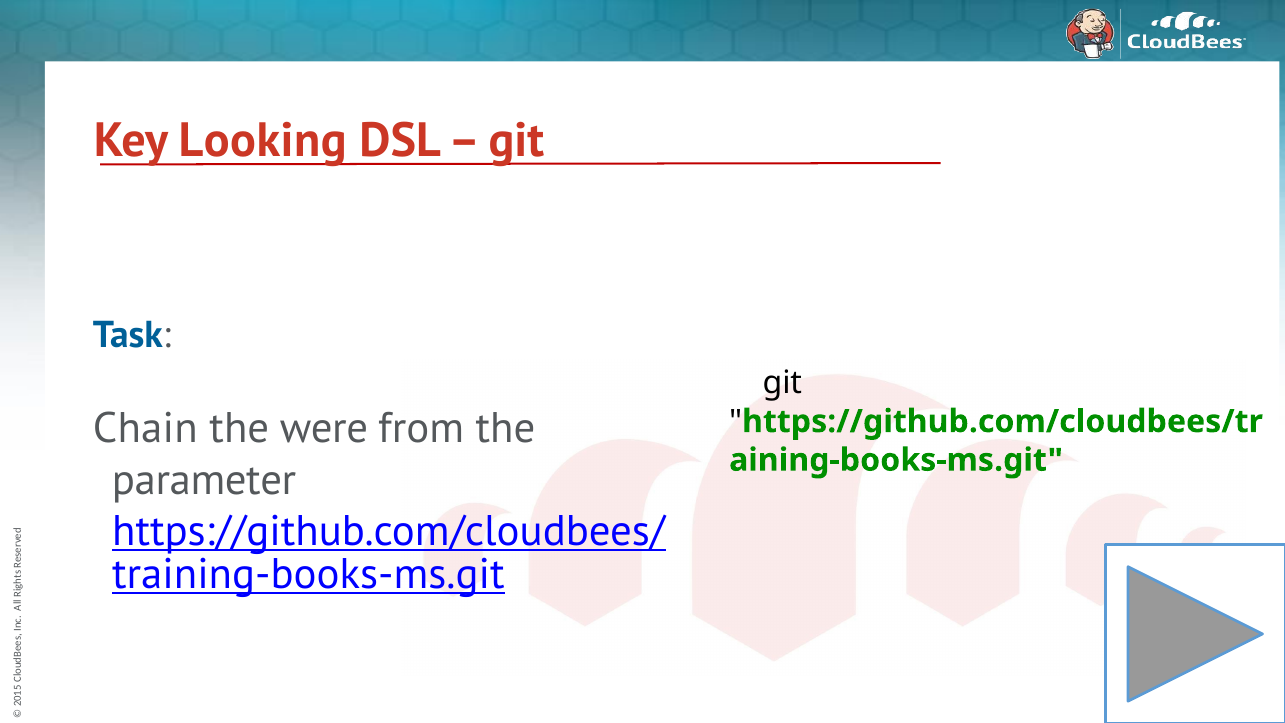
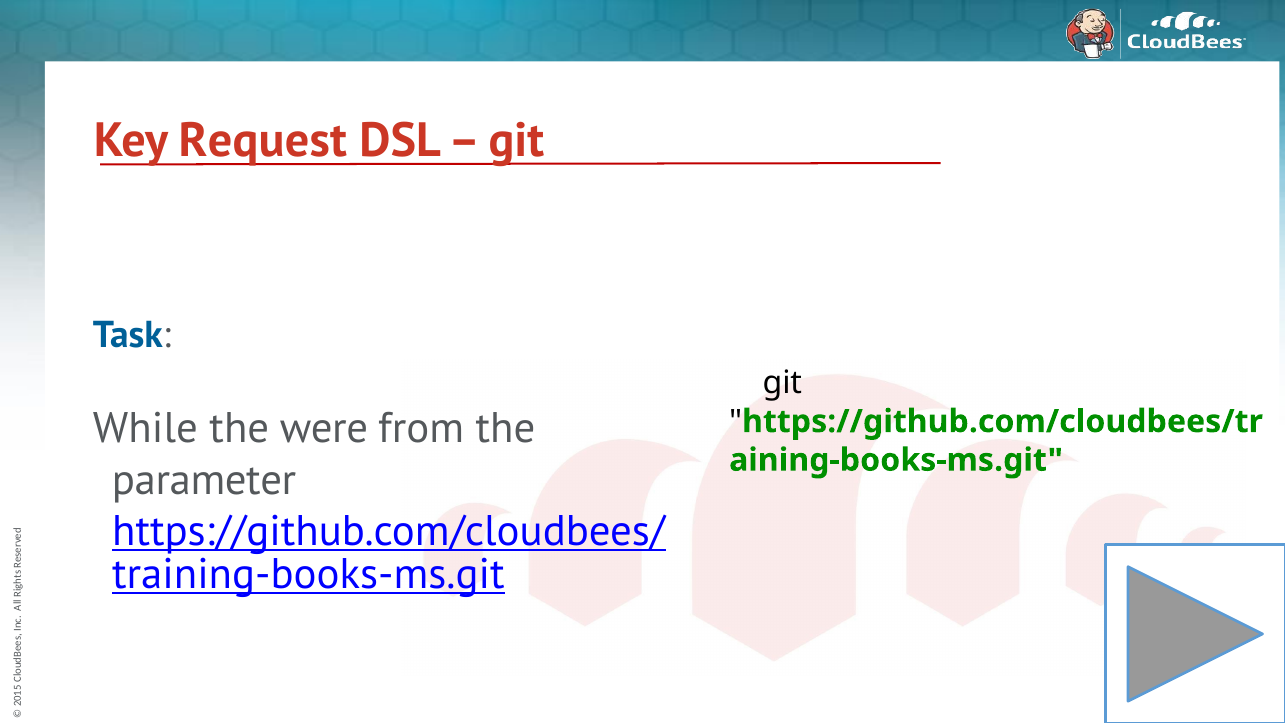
Looking: Looking -> Request
Chain: Chain -> While
